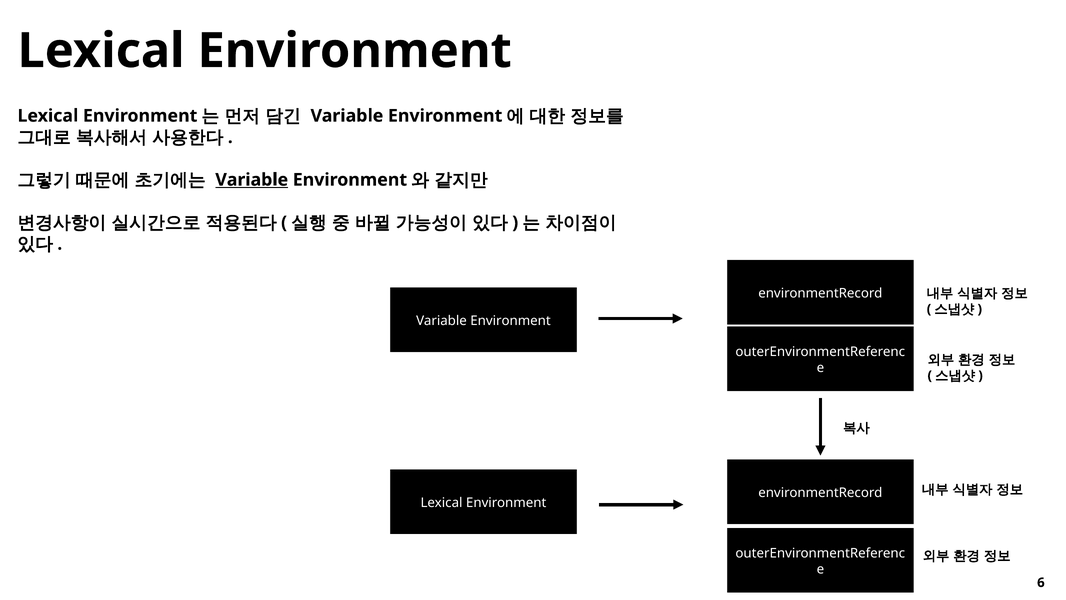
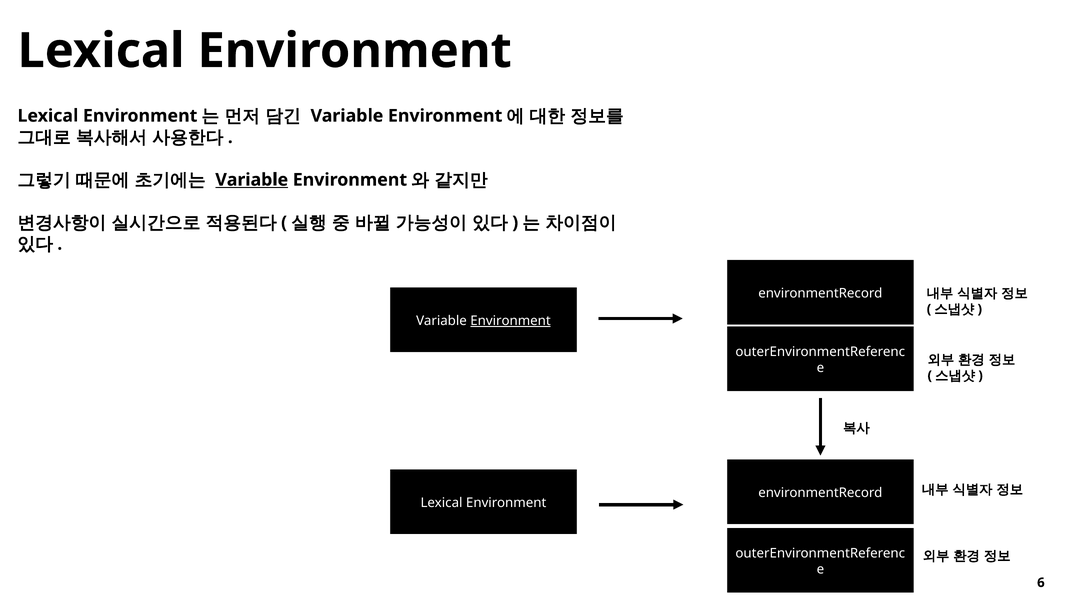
Environment at (511, 320) underline: none -> present
